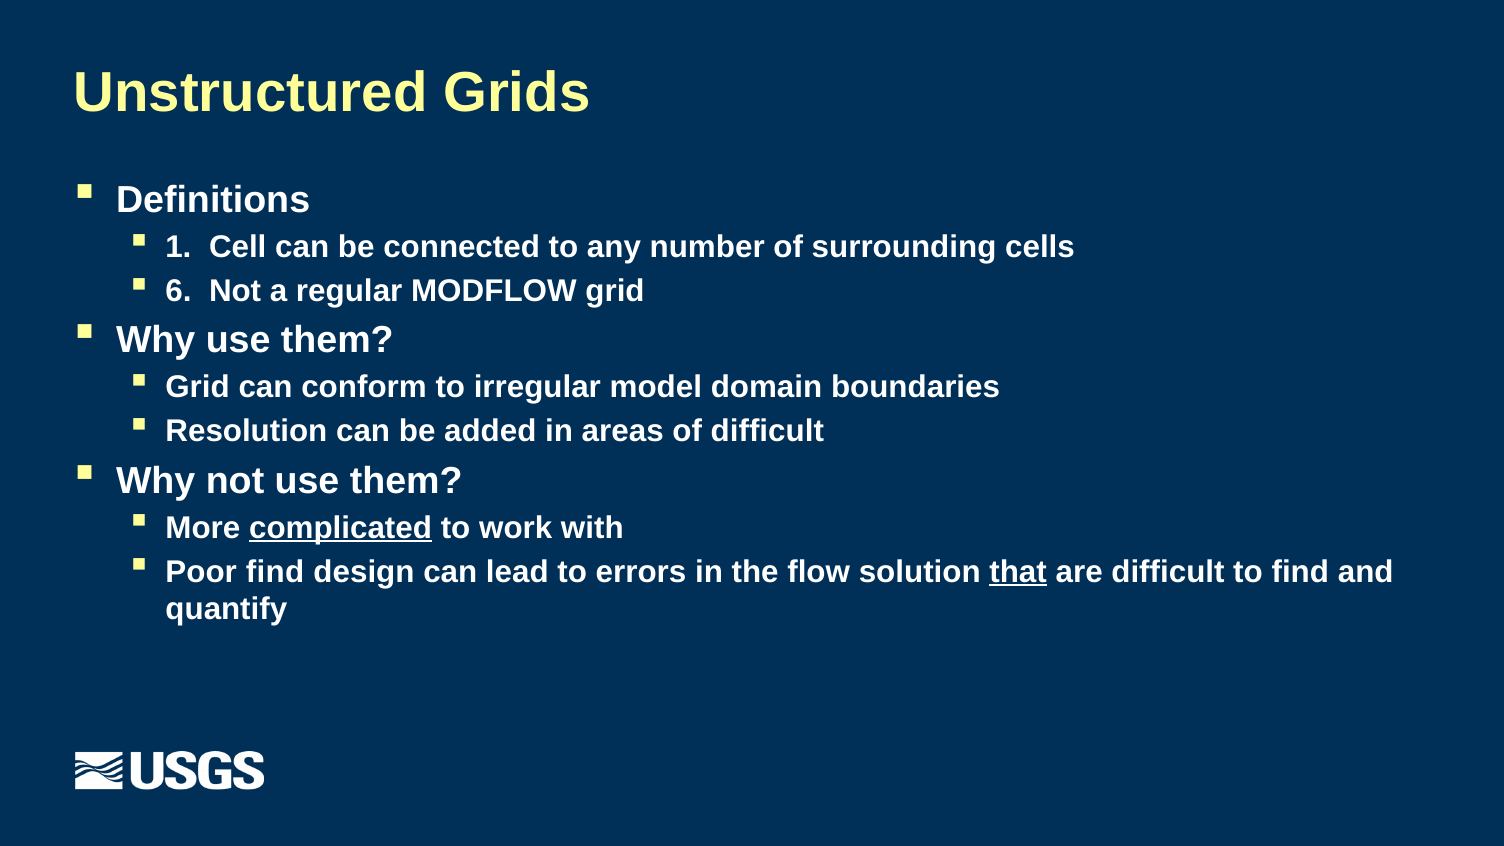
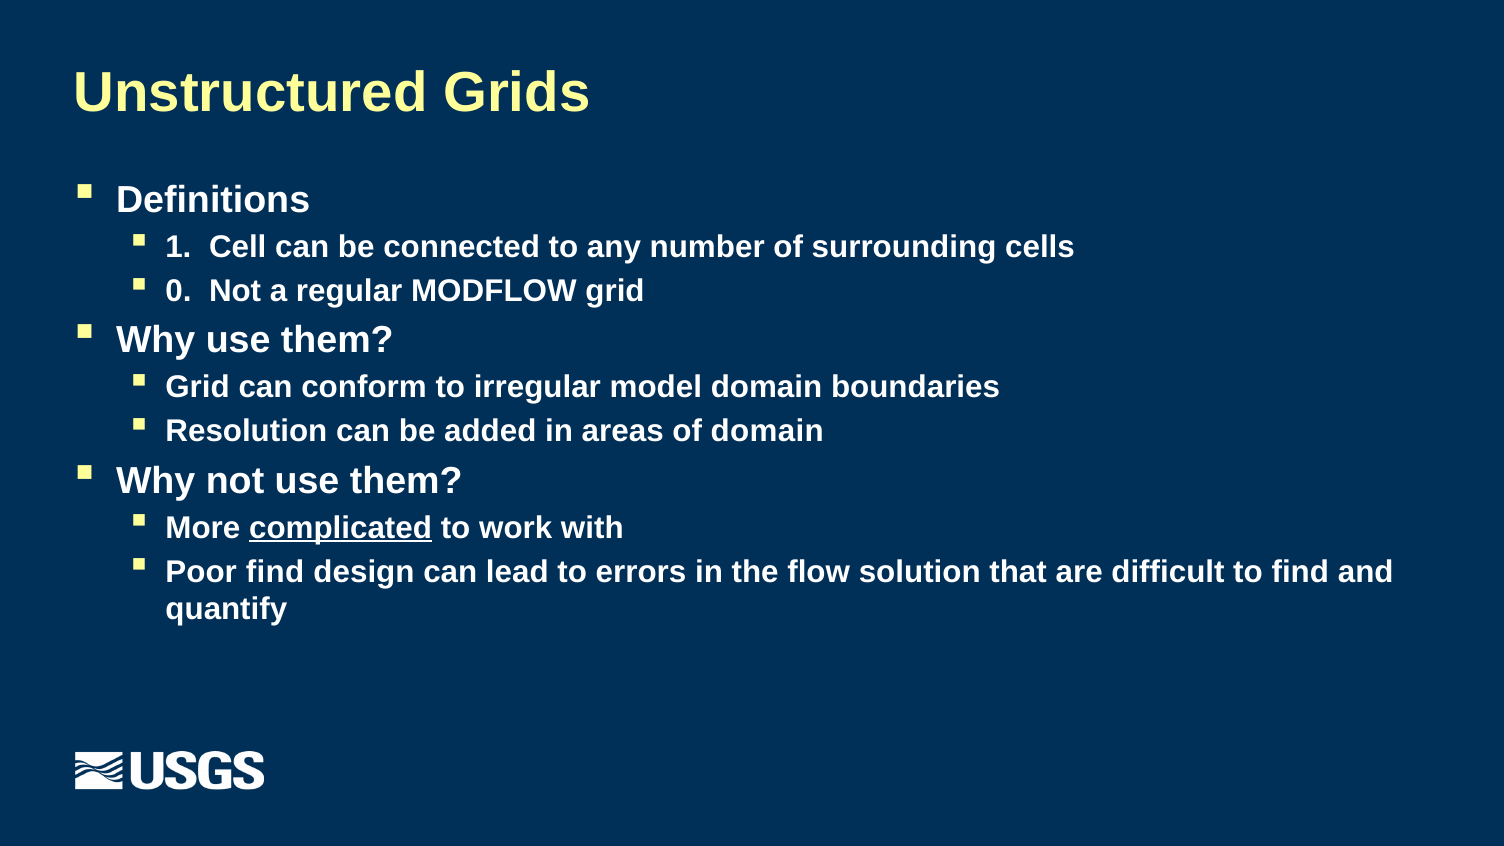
6: 6 -> 0
of difficult: difficult -> domain
that underline: present -> none
